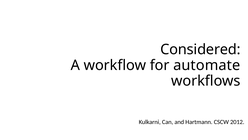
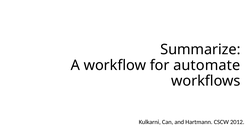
Considered: Considered -> Summarize
